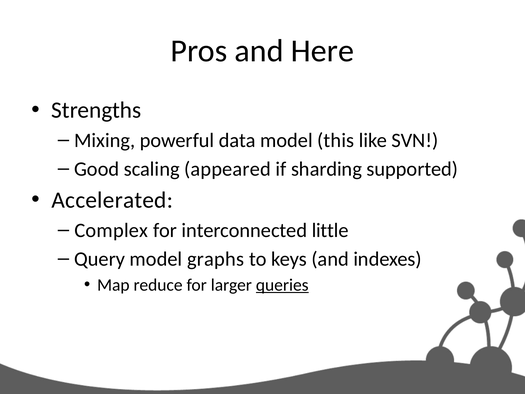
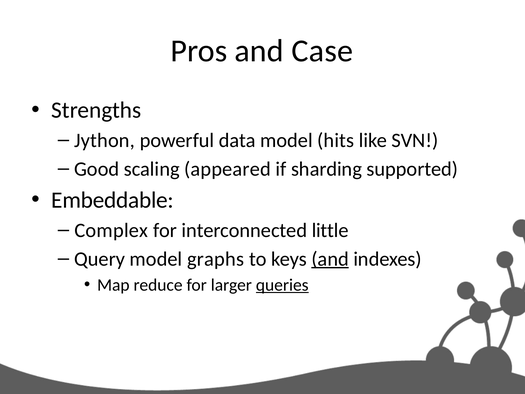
Here: Here -> Case
Mixing: Mixing -> Jython
this: this -> hits
Accelerated: Accelerated -> Embeddable
and at (330, 259) underline: none -> present
